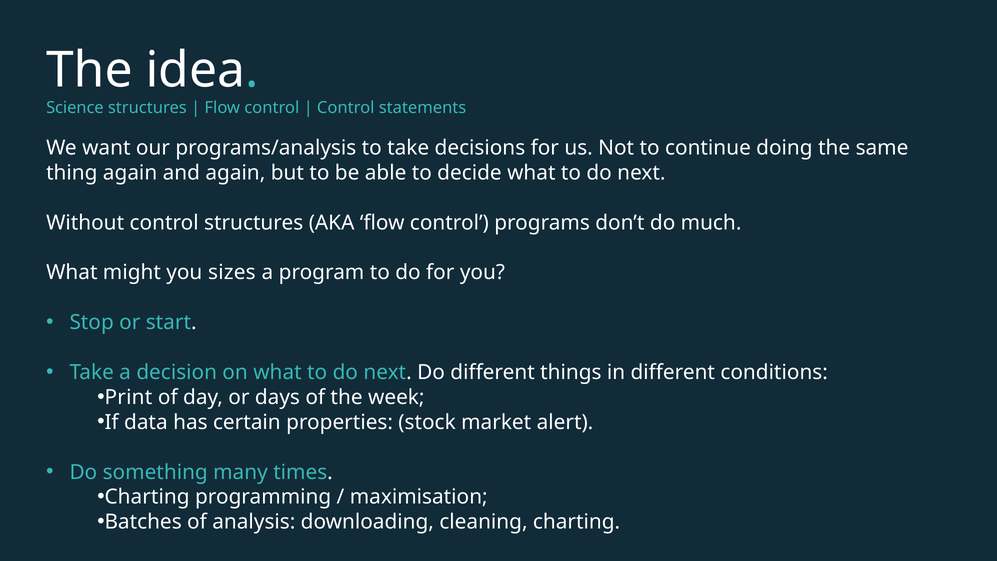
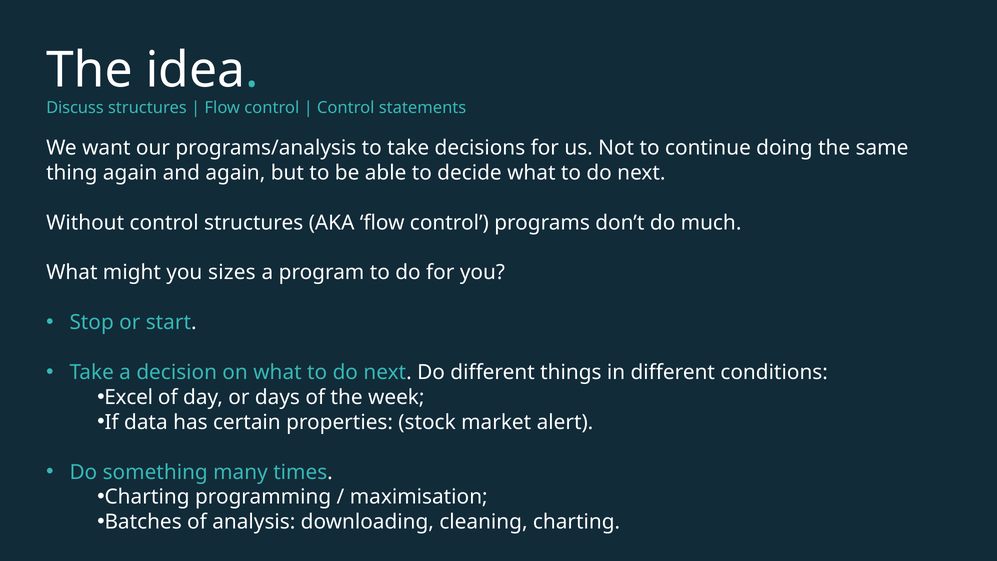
Science: Science -> Discuss
Print: Print -> Excel
